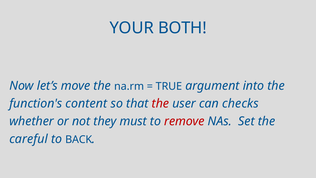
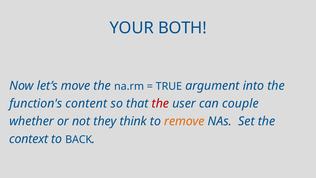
checks: checks -> couple
must: must -> think
remove colour: red -> orange
careful: careful -> context
